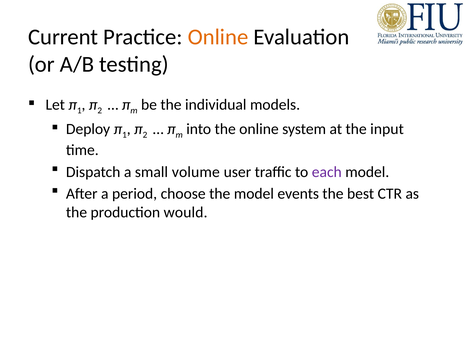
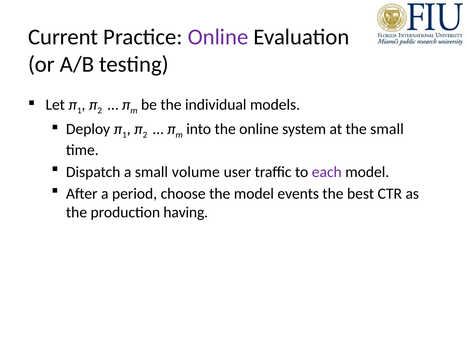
Online at (218, 37) colour: orange -> purple
the input: input -> small
would: would -> having
